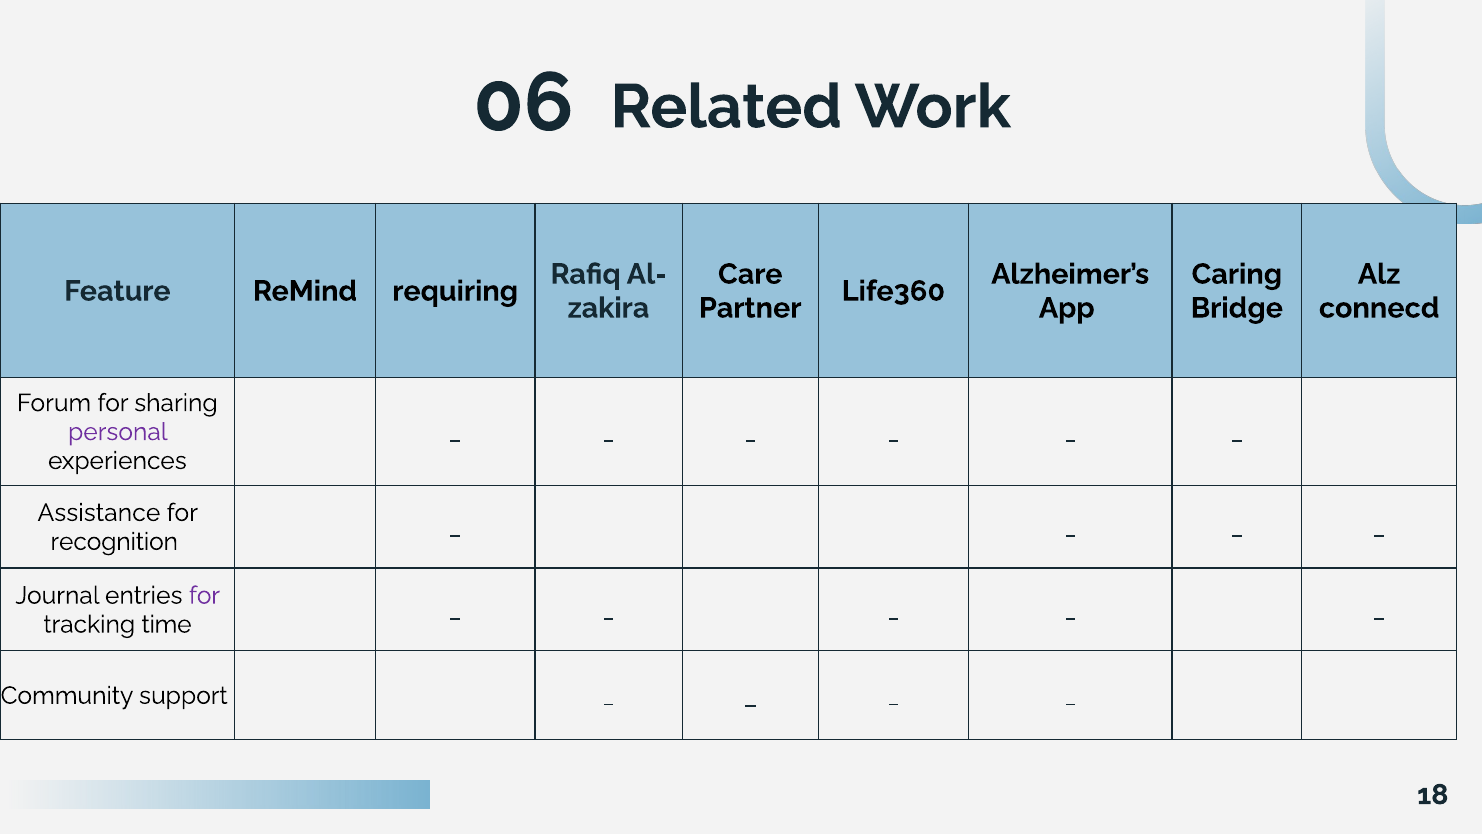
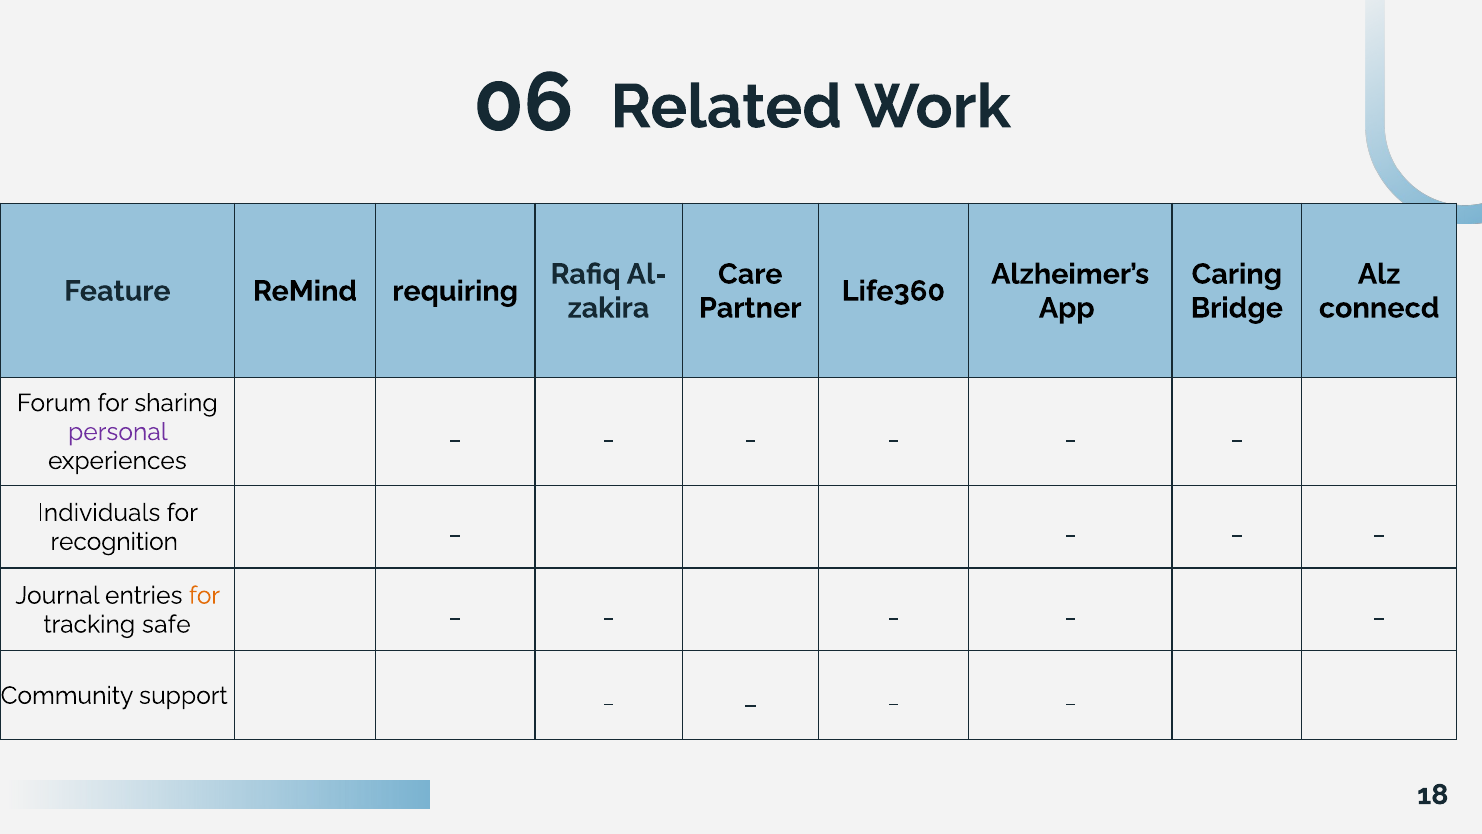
Assistance: Assistance -> Individuals
for at (204, 595) colour: purple -> orange
time: time -> safe
